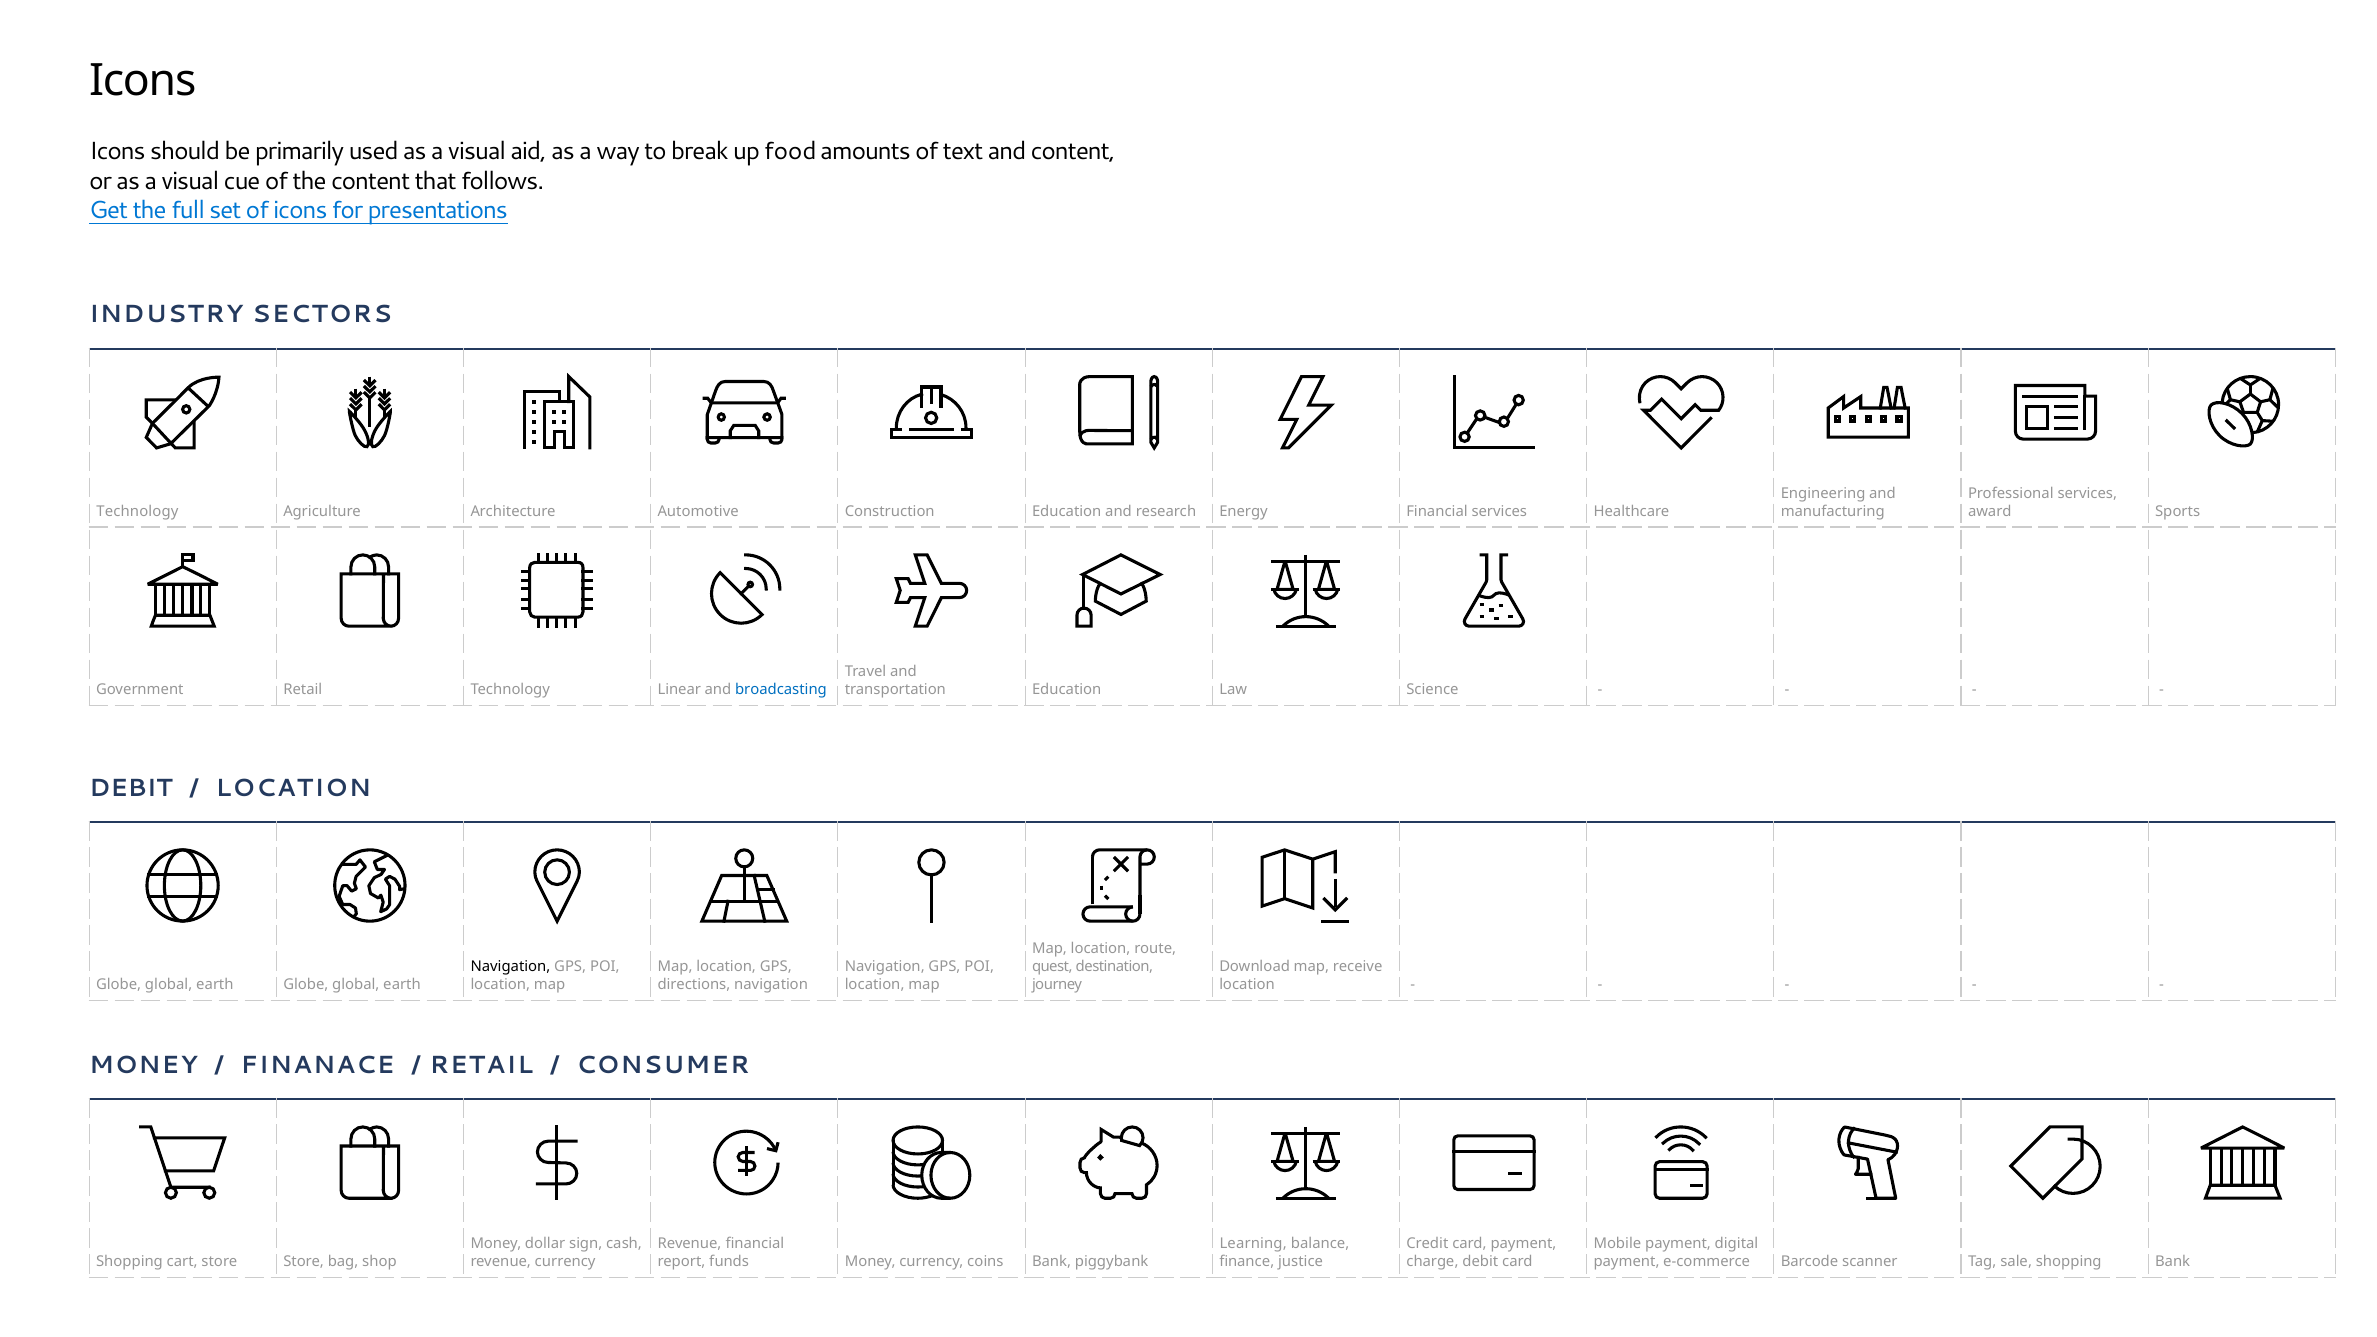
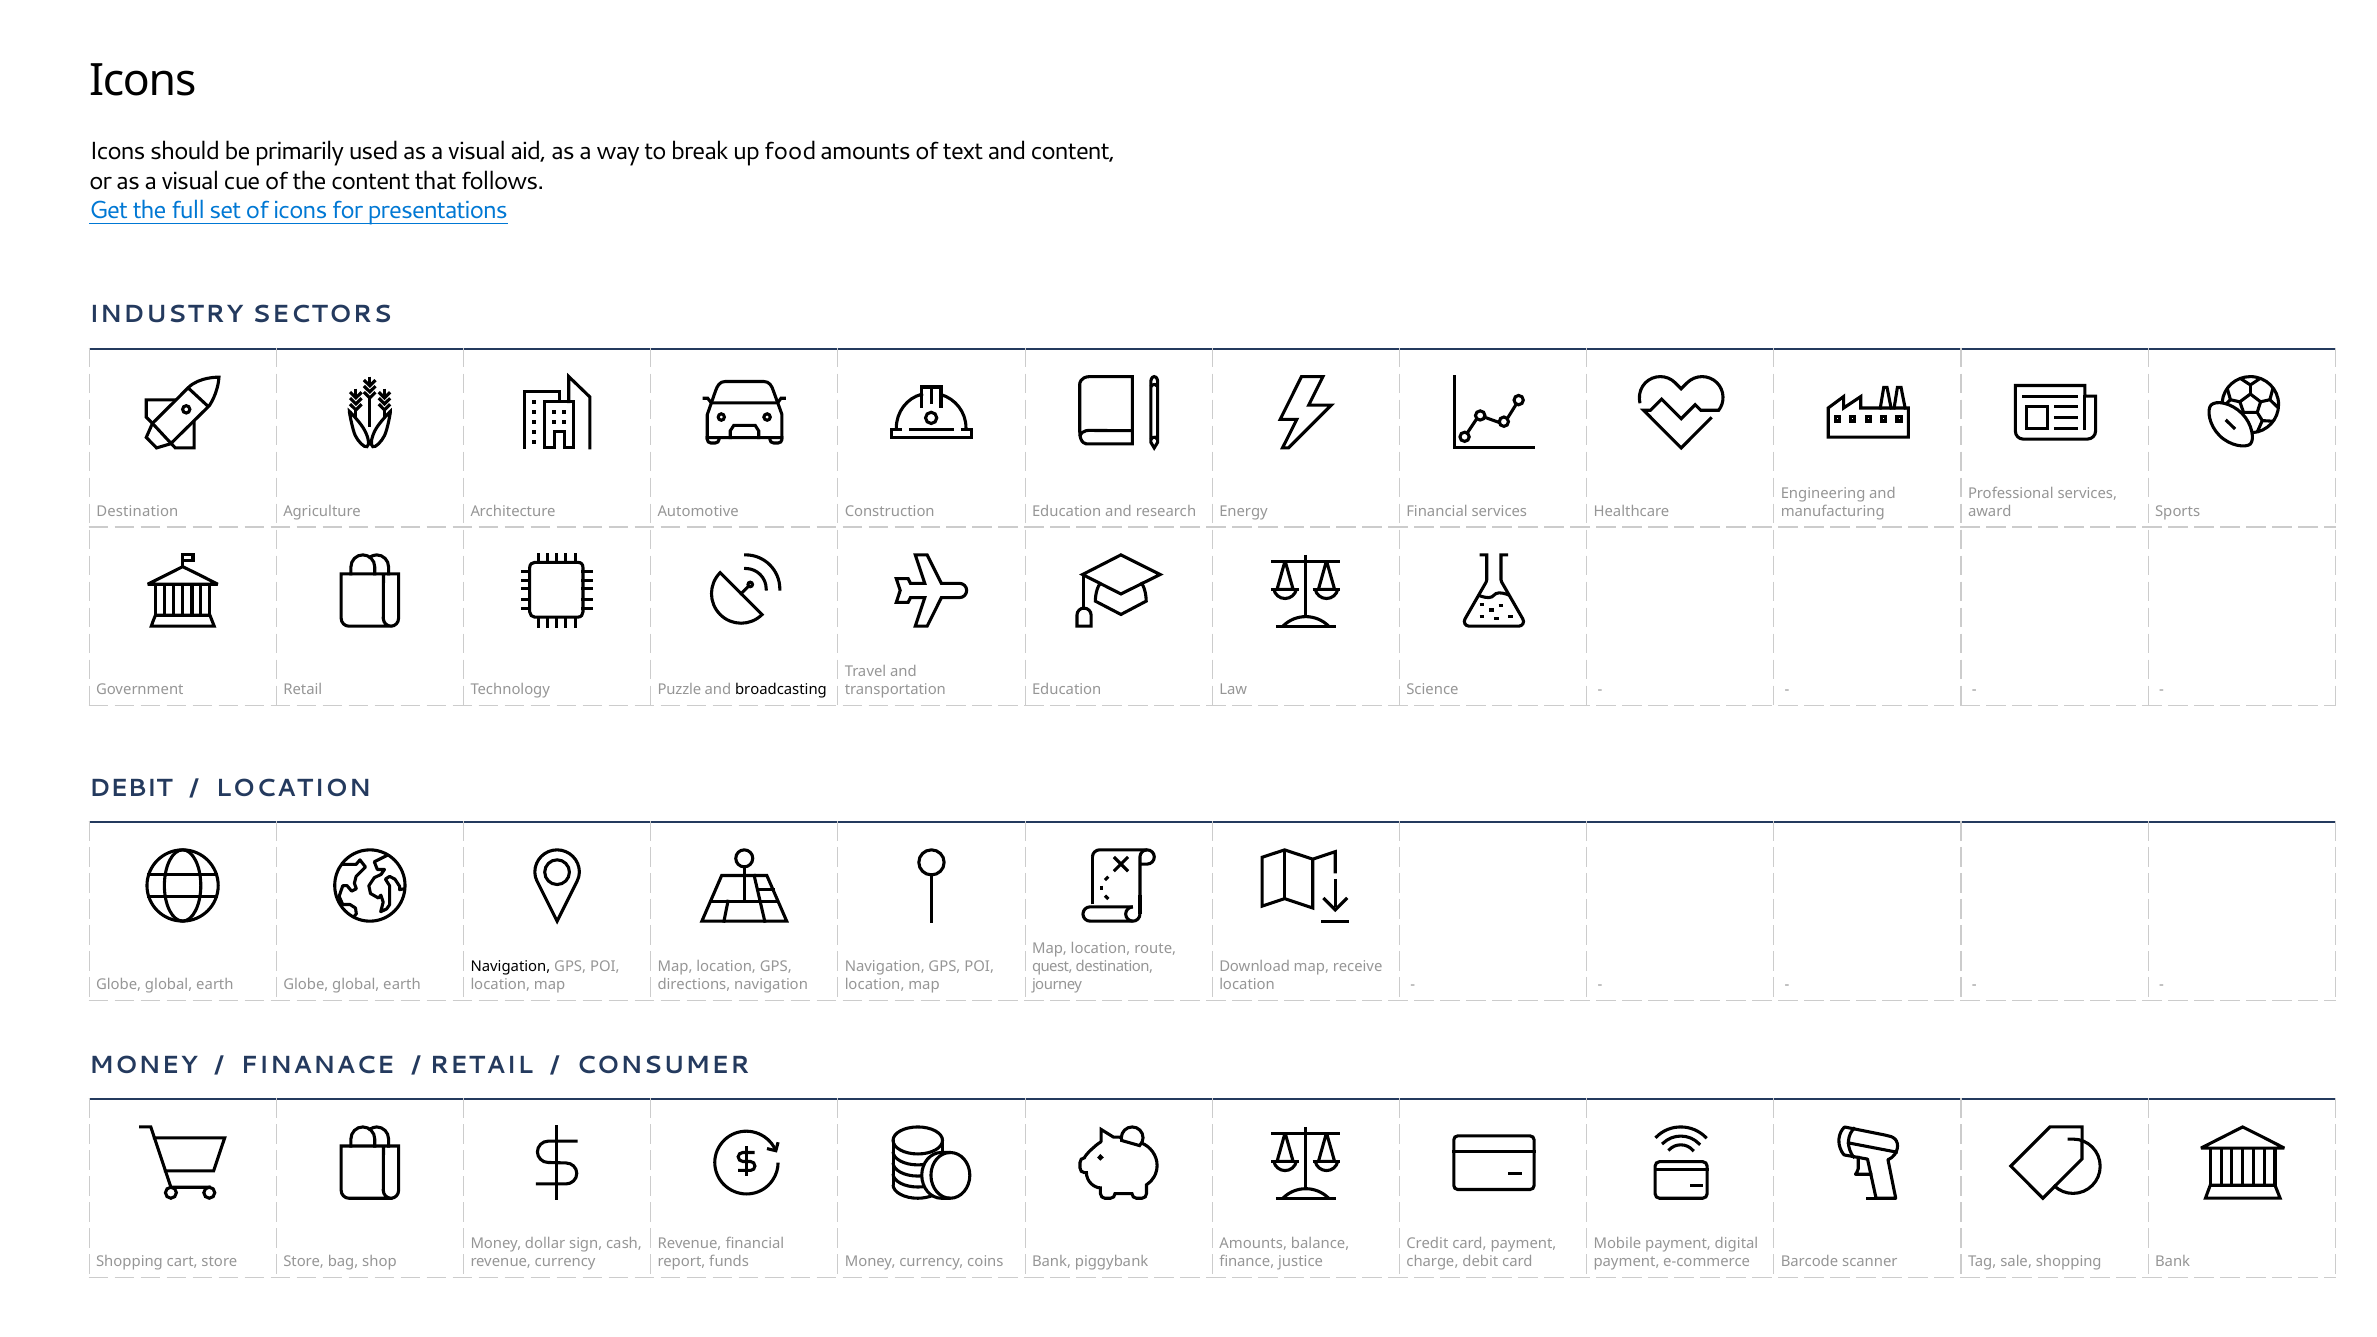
Technology at (137, 511): Technology -> Destination
Linear: Linear -> Puzzle
broadcasting colour: blue -> black
Learning at (1253, 1244): Learning -> Amounts
